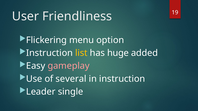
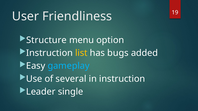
Flickering: Flickering -> Structure
huge: huge -> bugs
gameplay colour: pink -> light blue
